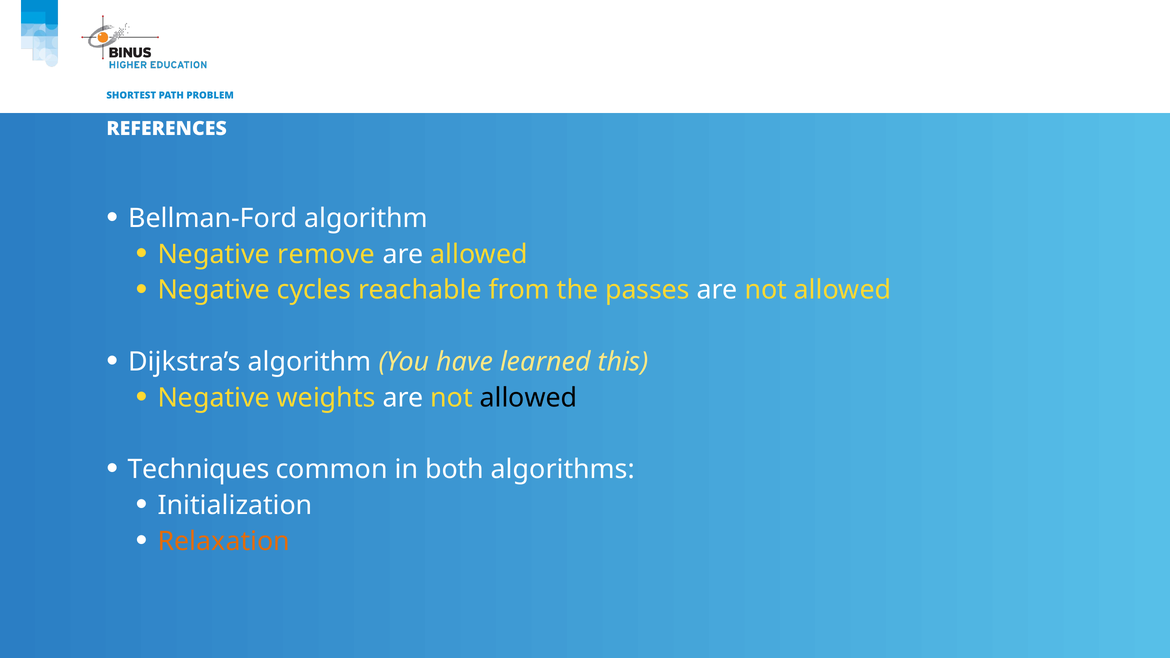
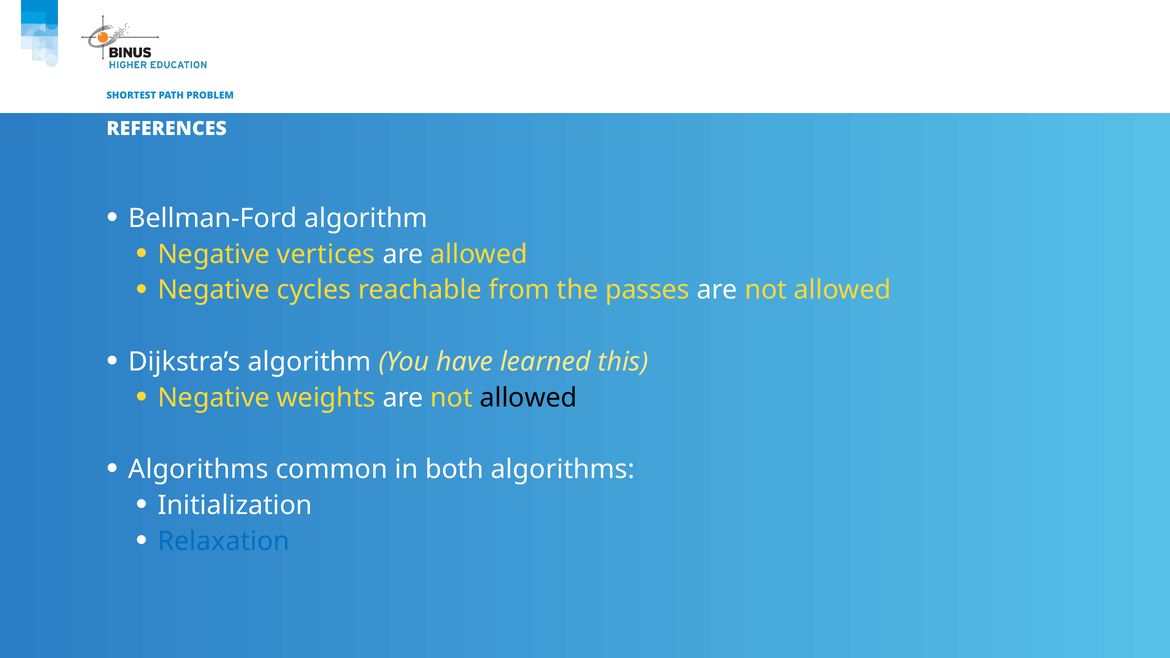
remove: remove -> vertices
Techniques at (199, 470): Techniques -> Algorithms
Relaxation colour: orange -> blue
